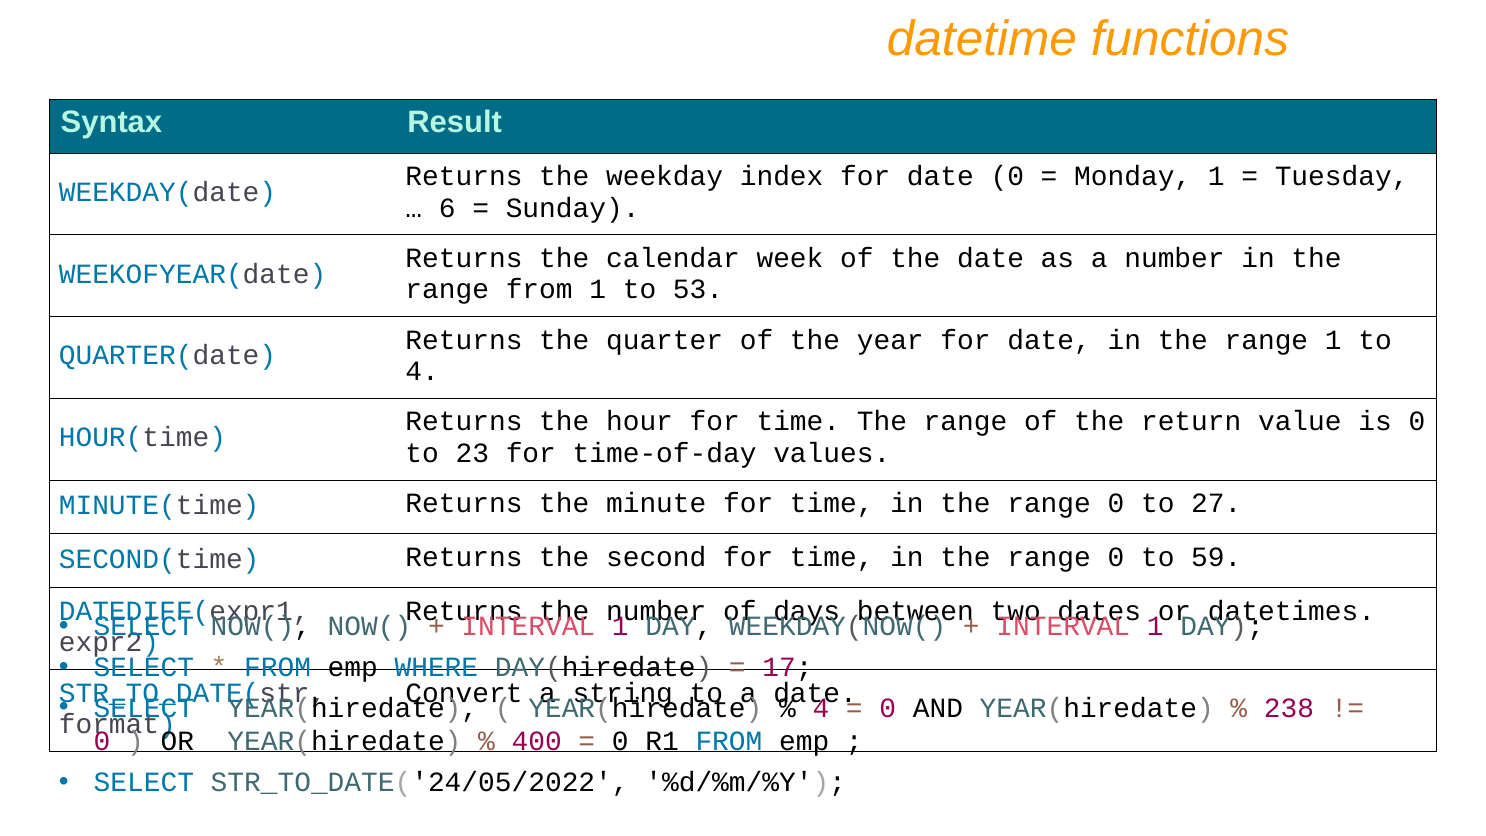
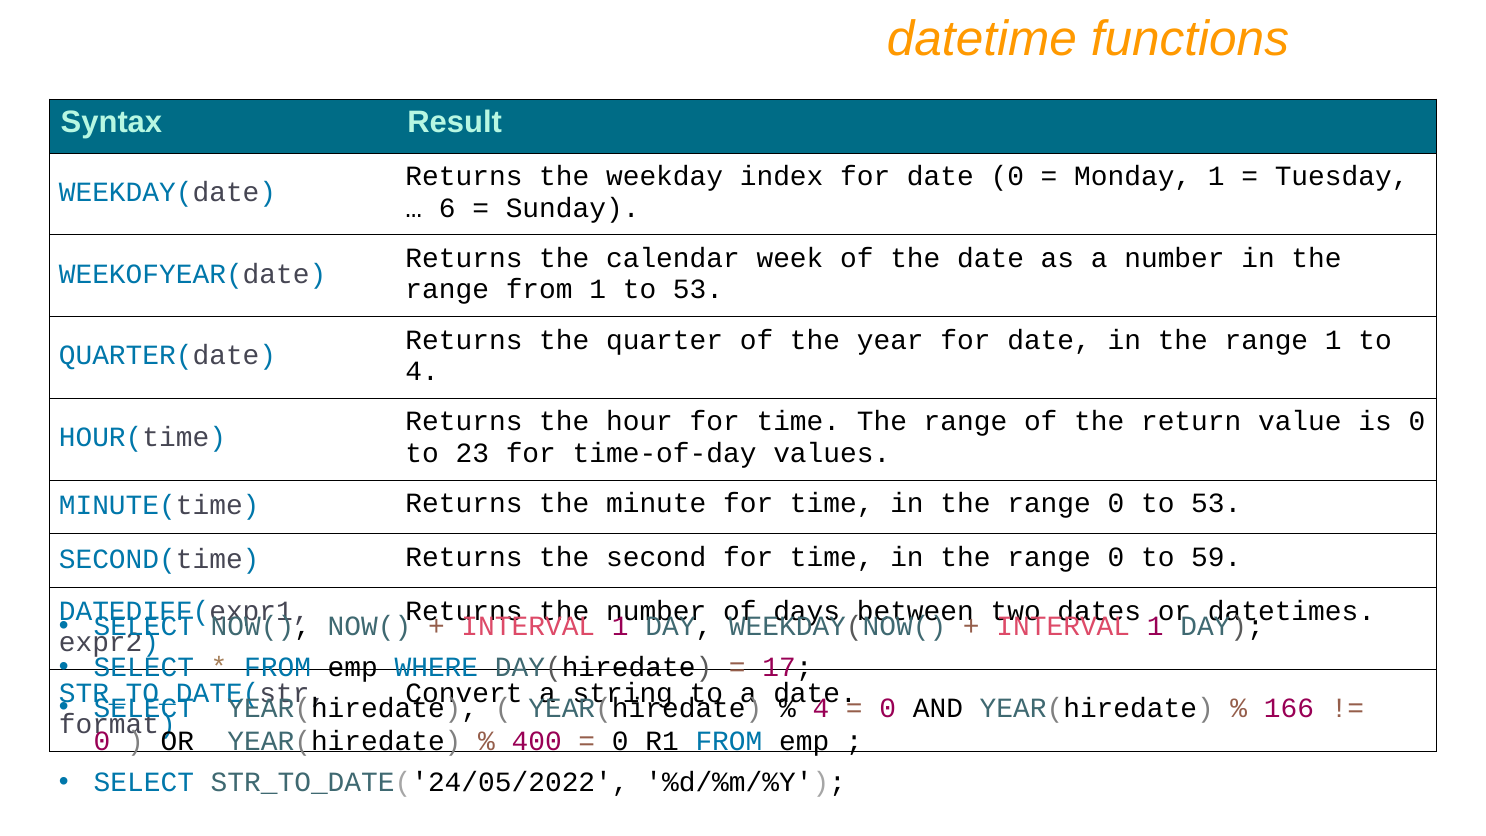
0 to 27: 27 -> 53
238: 238 -> 166
